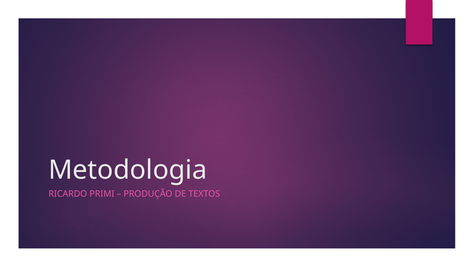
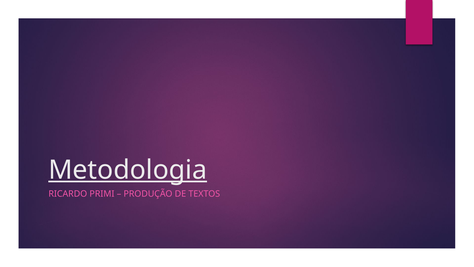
Metodologia underline: none -> present
